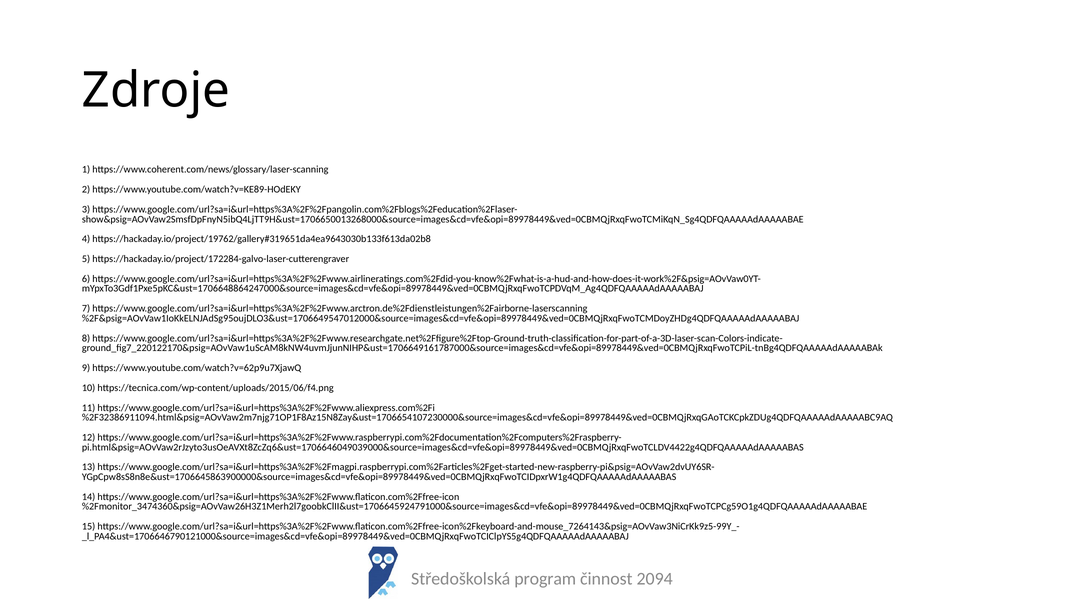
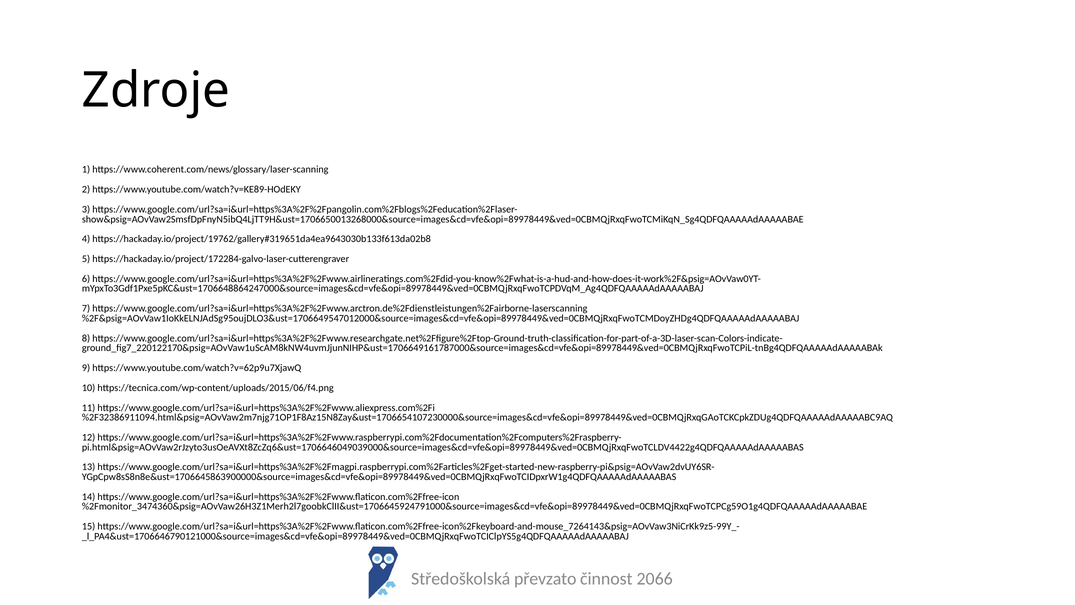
program: program -> převzato
2094: 2094 -> 2066
